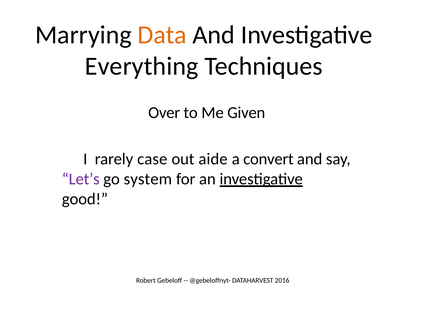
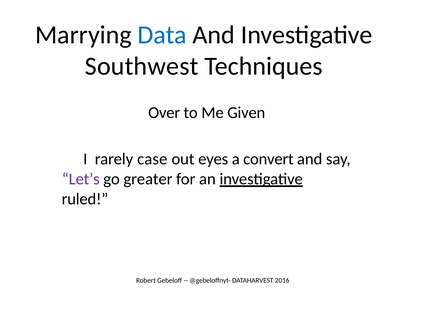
Data colour: orange -> blue
Everything: Everything -> Southwest
aide: aide -> eyes
system: system -> greater
good: good -> ruled
